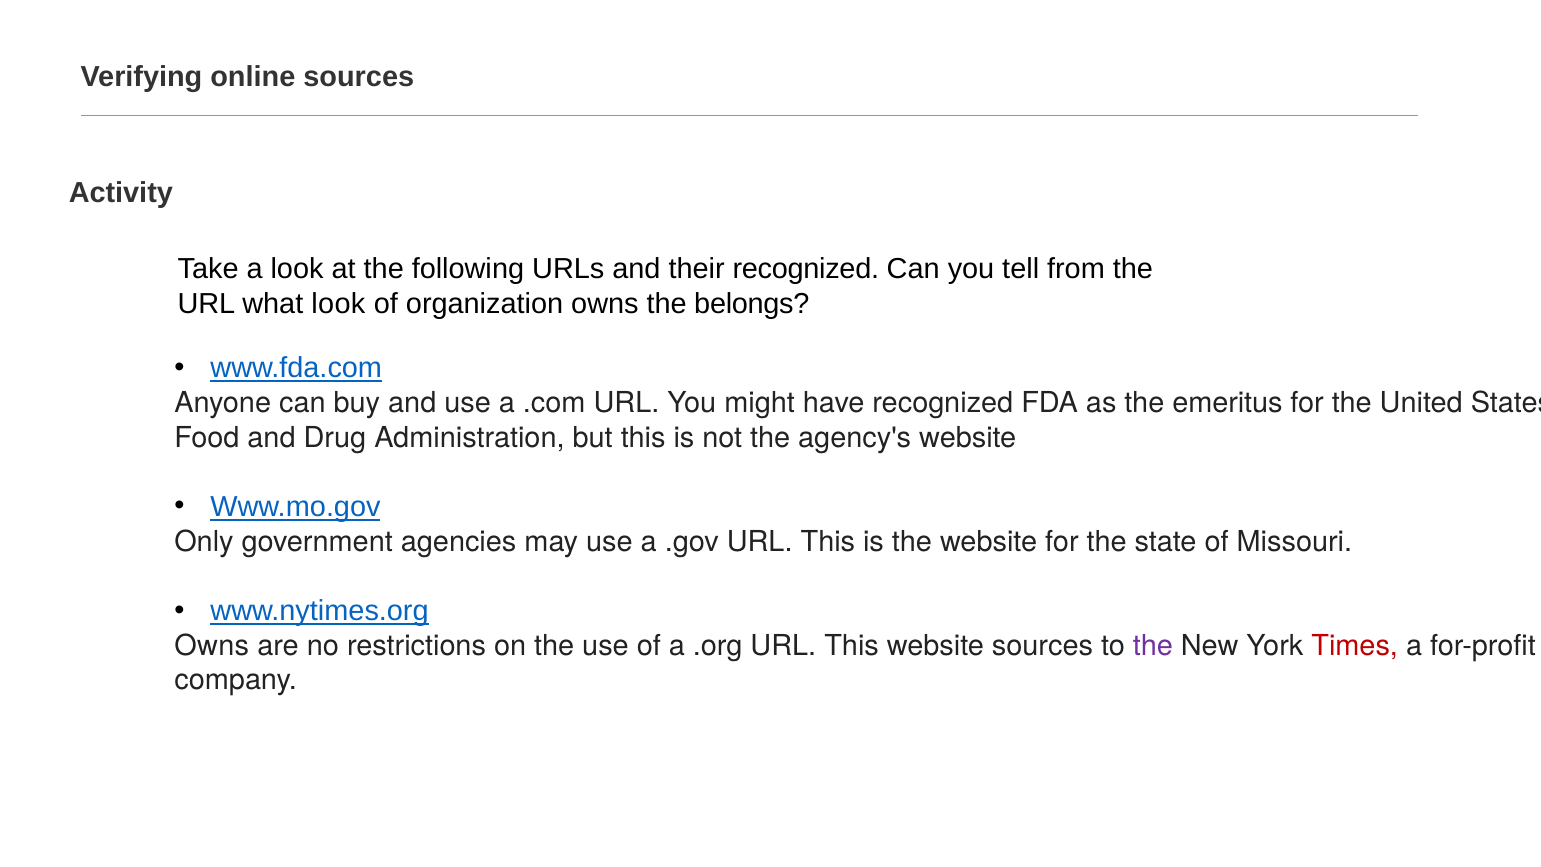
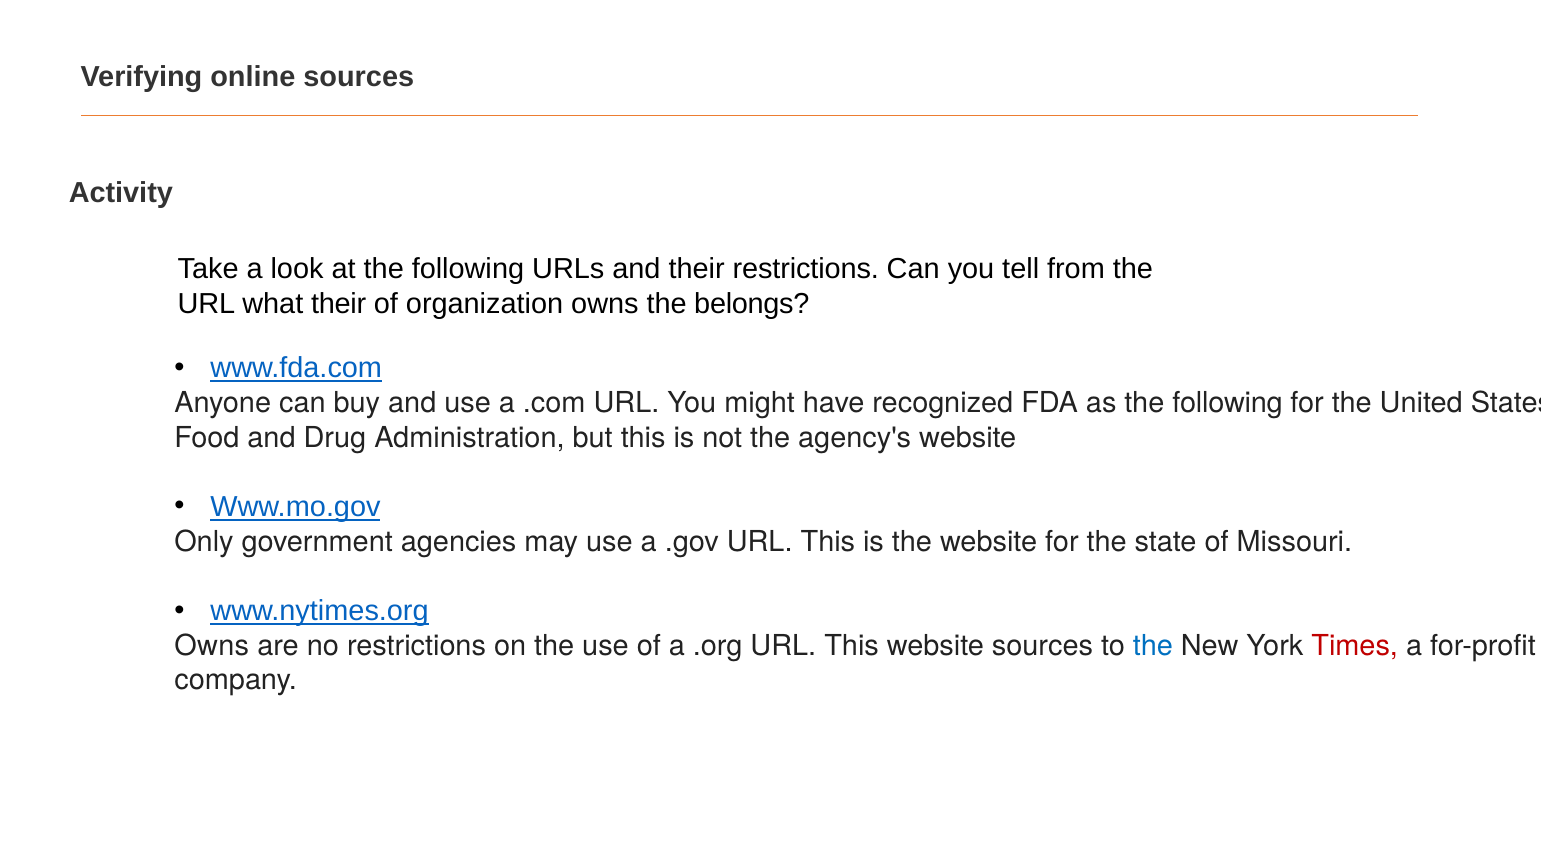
their recognized: recognized -> restrictions
what look: look -> their
as the emeritus: emeritus -> following
the at (1153, 646) colour: purple -> blue
